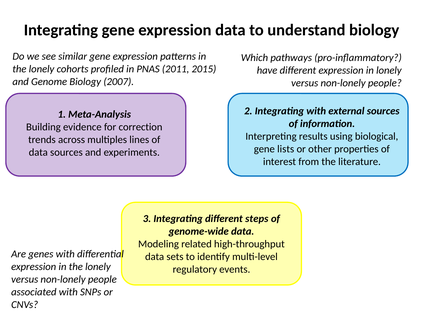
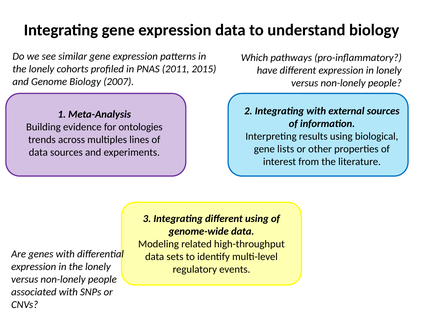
correction: correction -> ontologies
different steps: steps -> using
